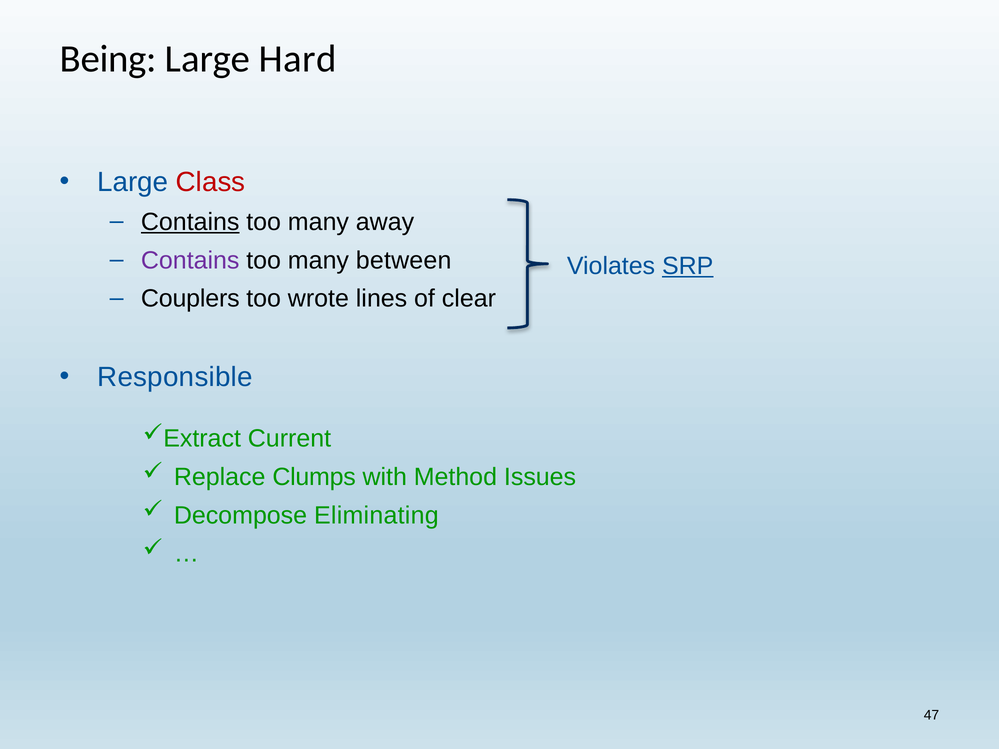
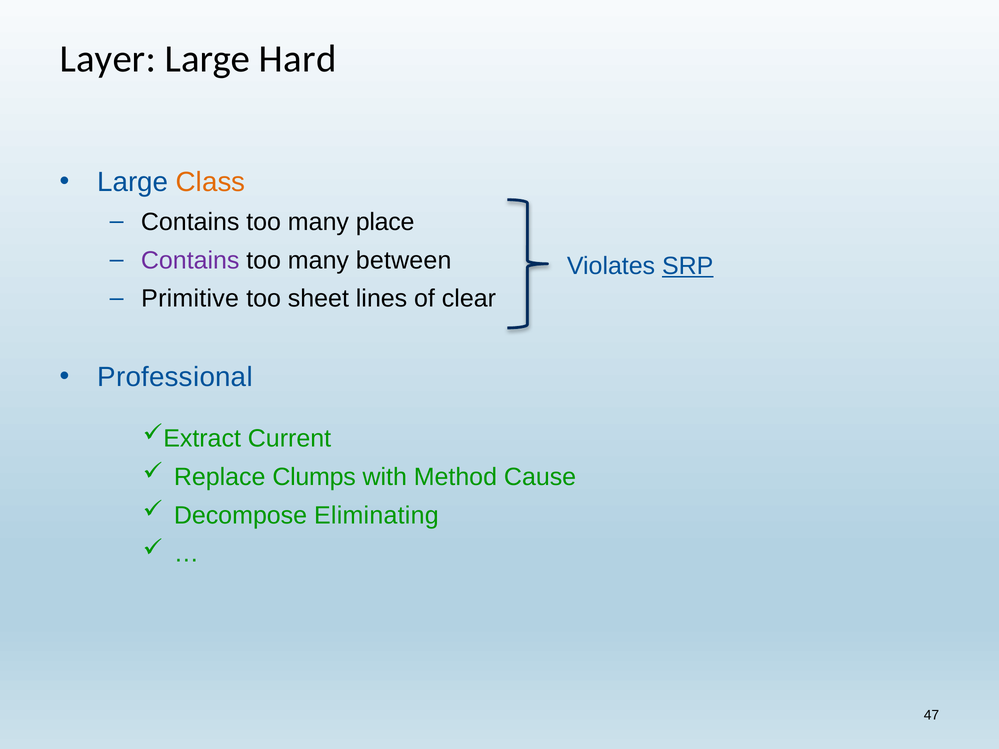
Being: Being -> Layer
Class colour: red -> orange
Contains at (190, 222) underline: present -> none
away: away -> place
Couplers: Couplers -> Primitive
wrote: wrote -> sheet
Responsible: Responsible -> Professional
Issues: Issues -> Cause
